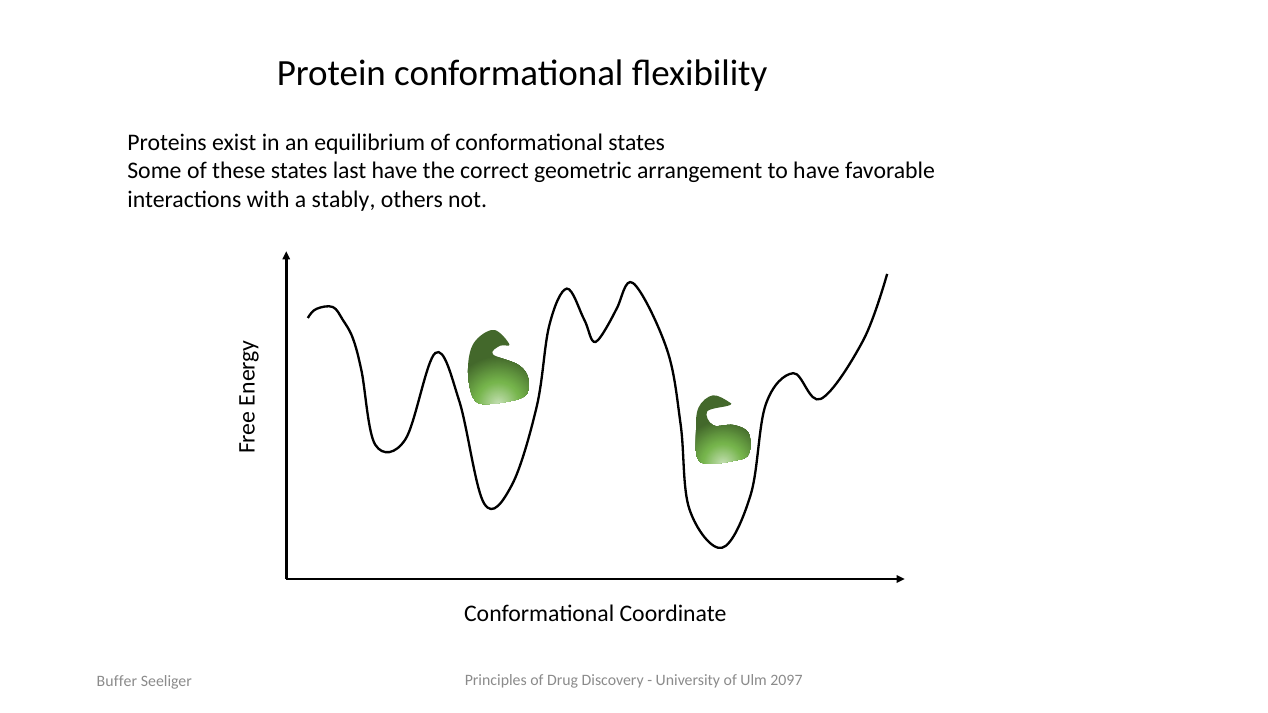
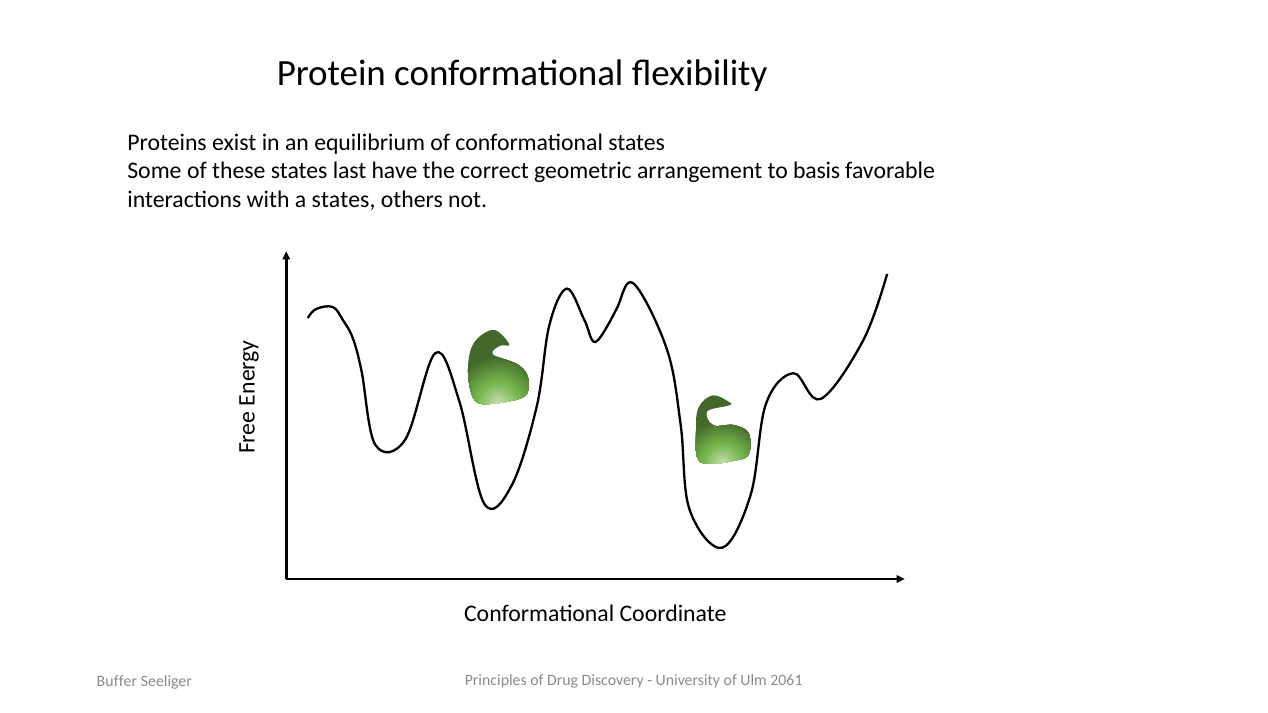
to have: have -> basis
a stably: stably -> states
2097: 2097 -> 2061
